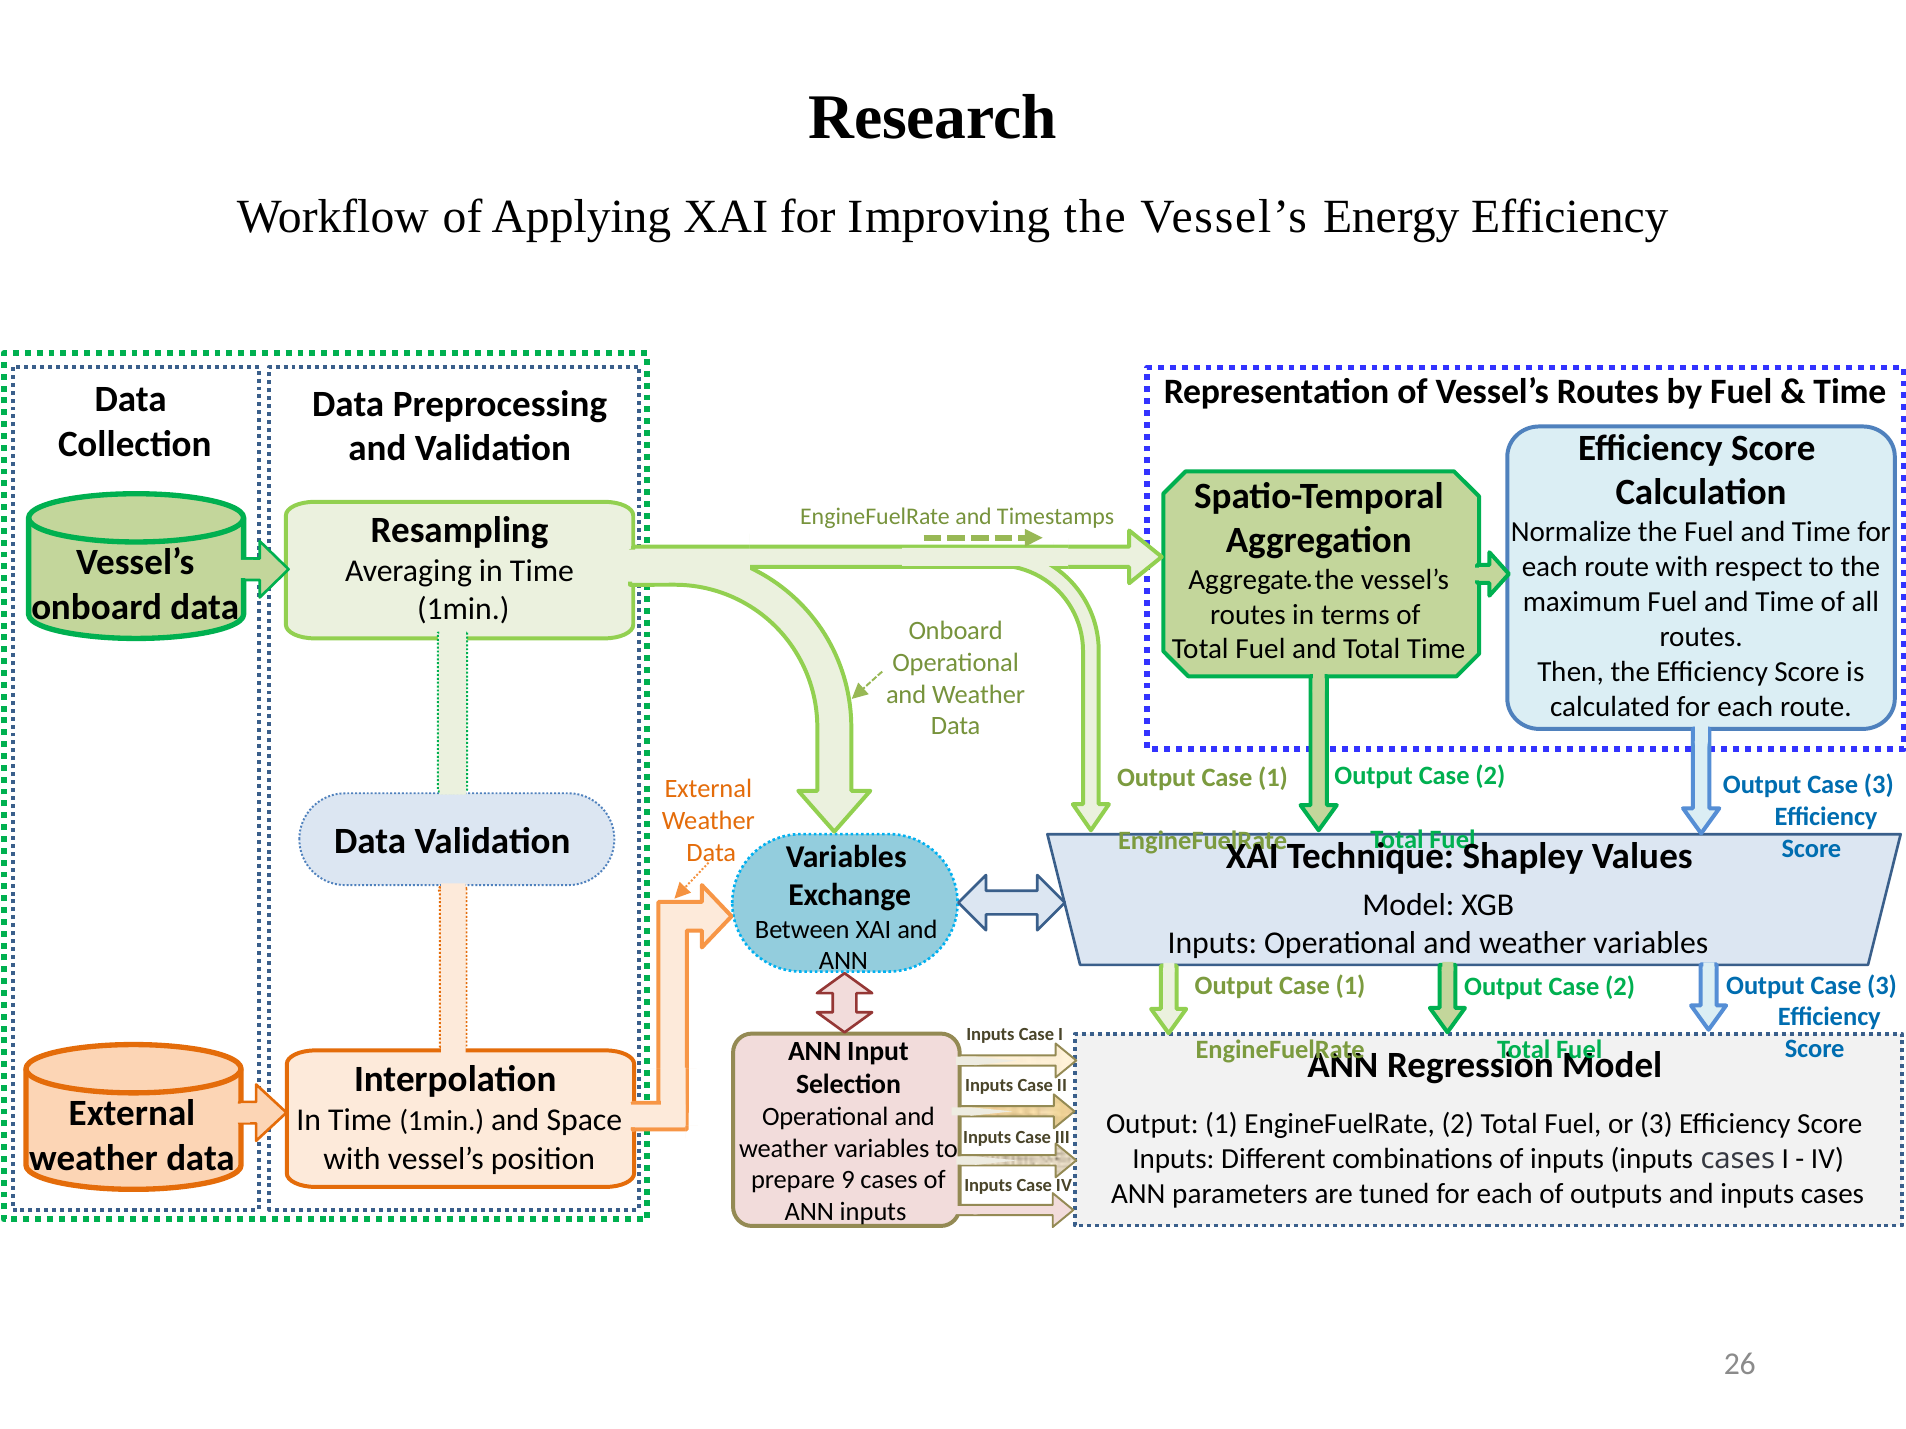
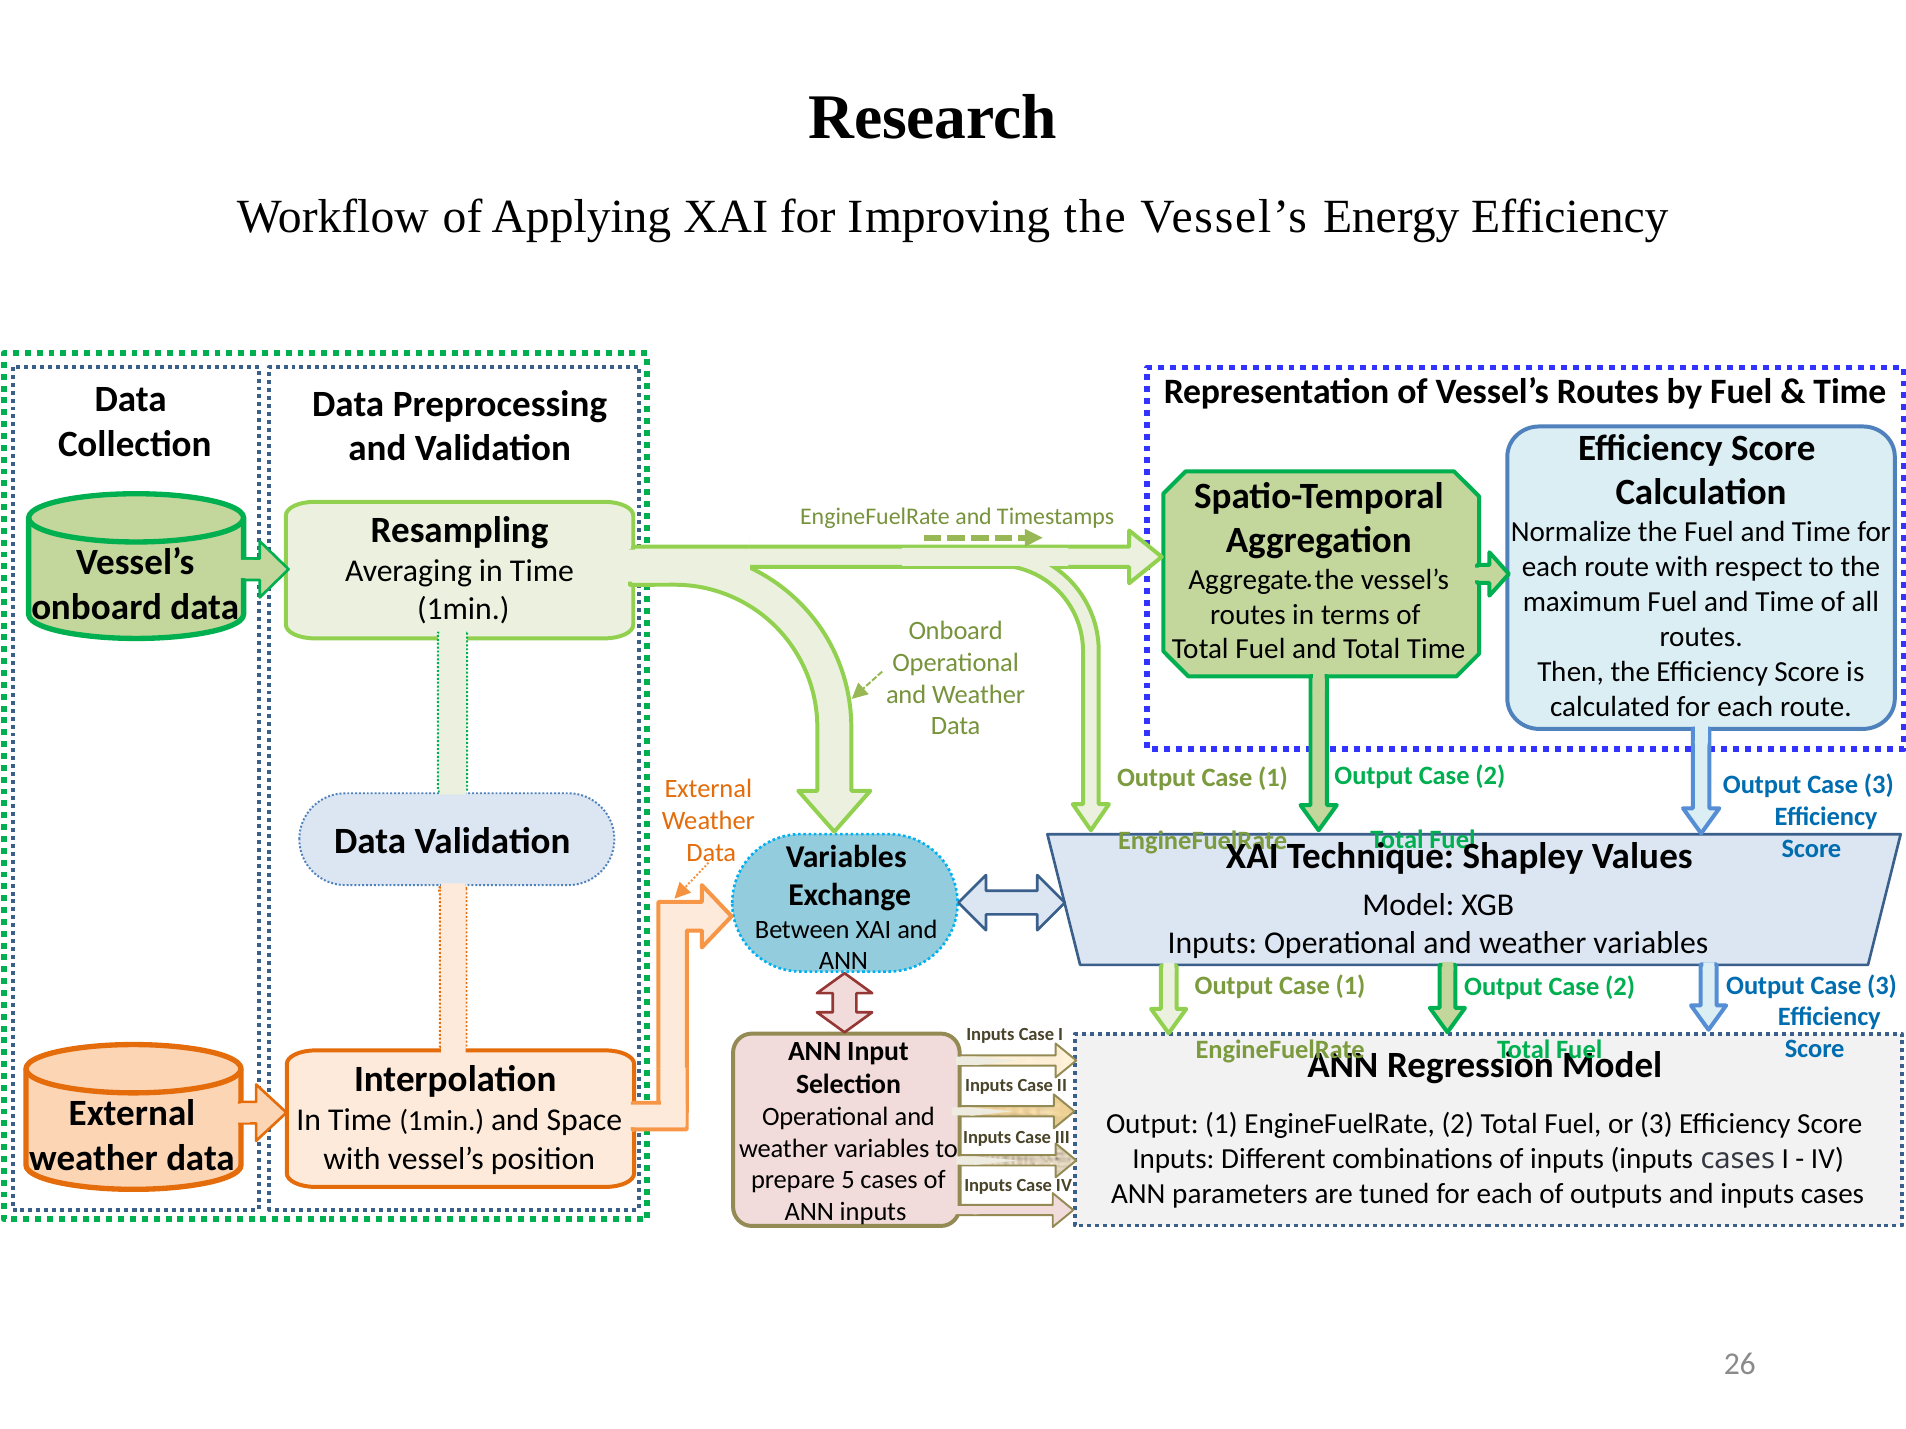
9: 9 -> 5
